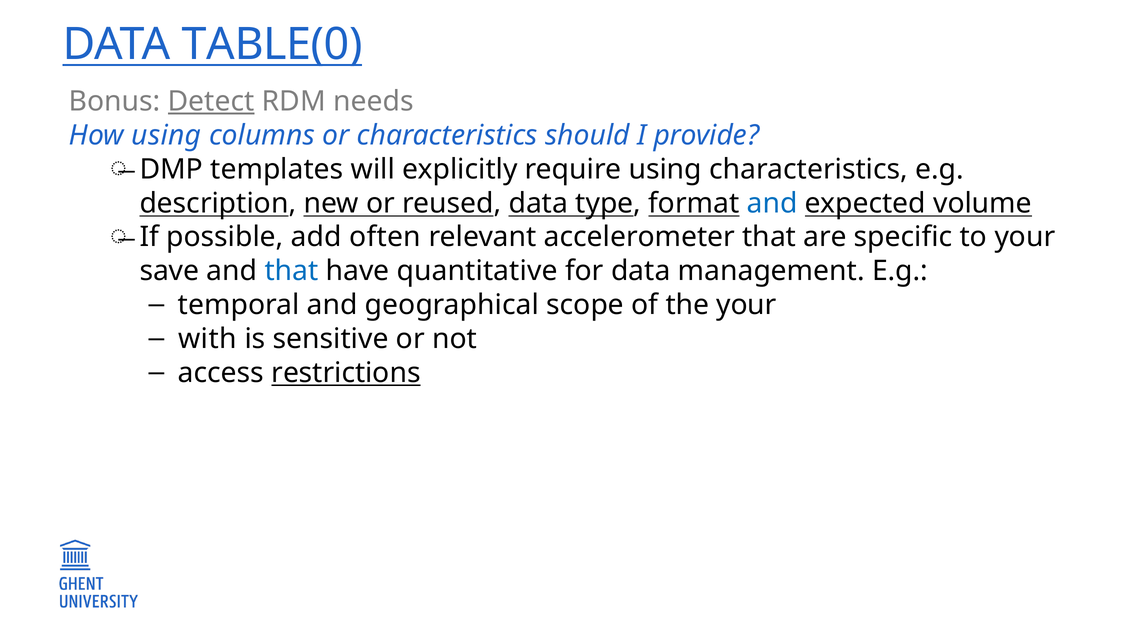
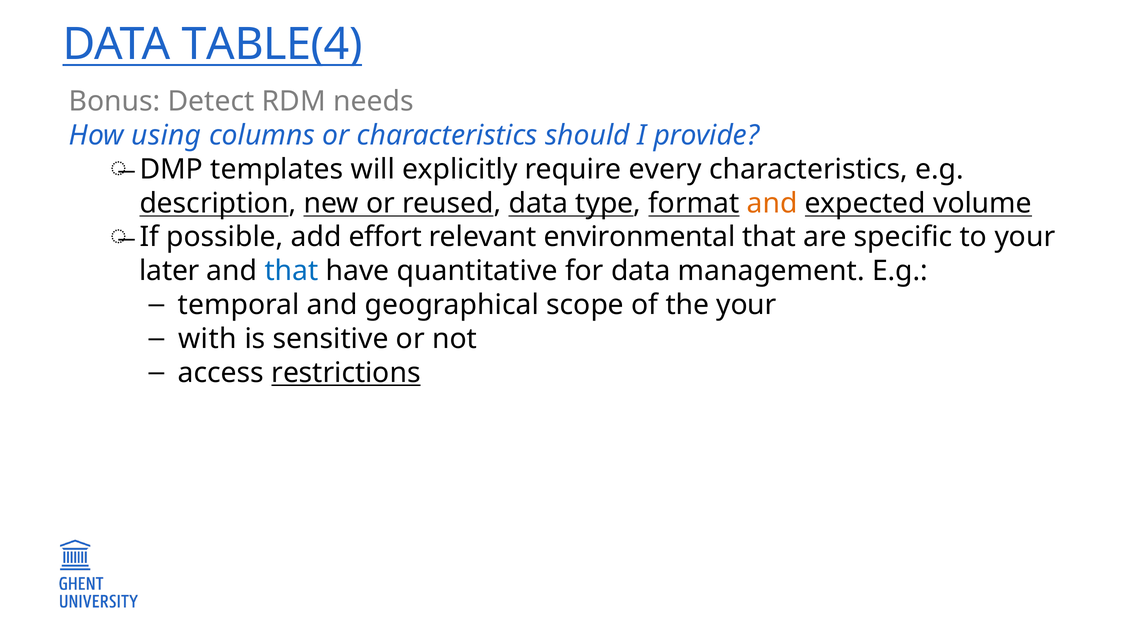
TABLE(0: TABLE(0 -> TABLE(4
Detect underline: present -> none
require using: using -> every
and at (772, 203) colour: blue -> orange
often: often -> effort
accelerometer: accelerometer -> environmental
save: save -> later
